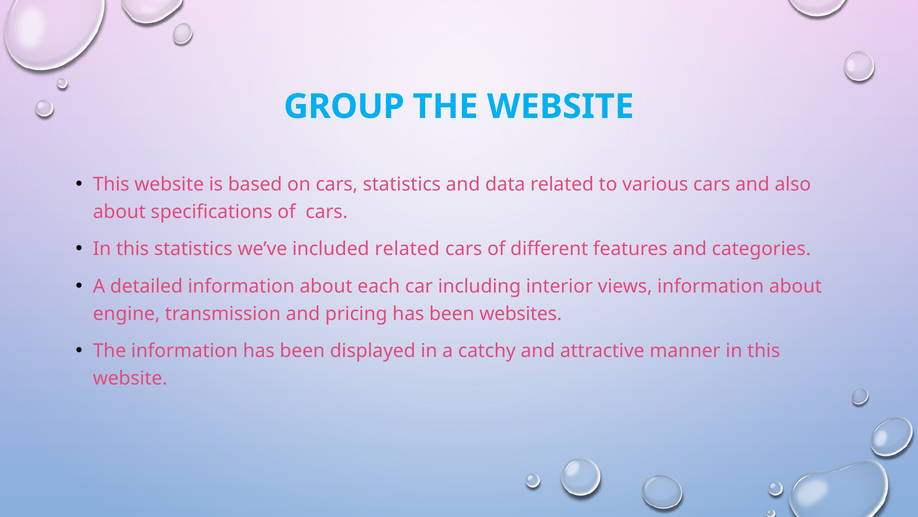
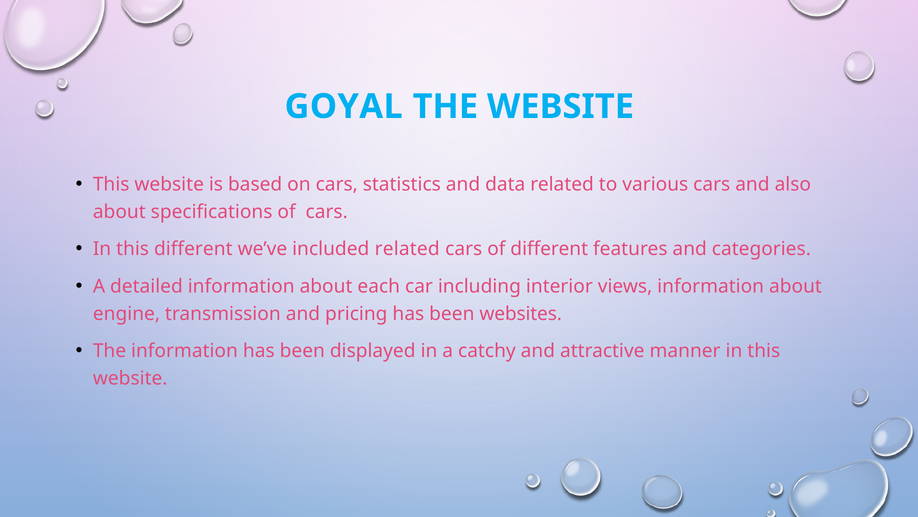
GROUP: GROUP -> GOYAL
this statistics: statistics -> different
